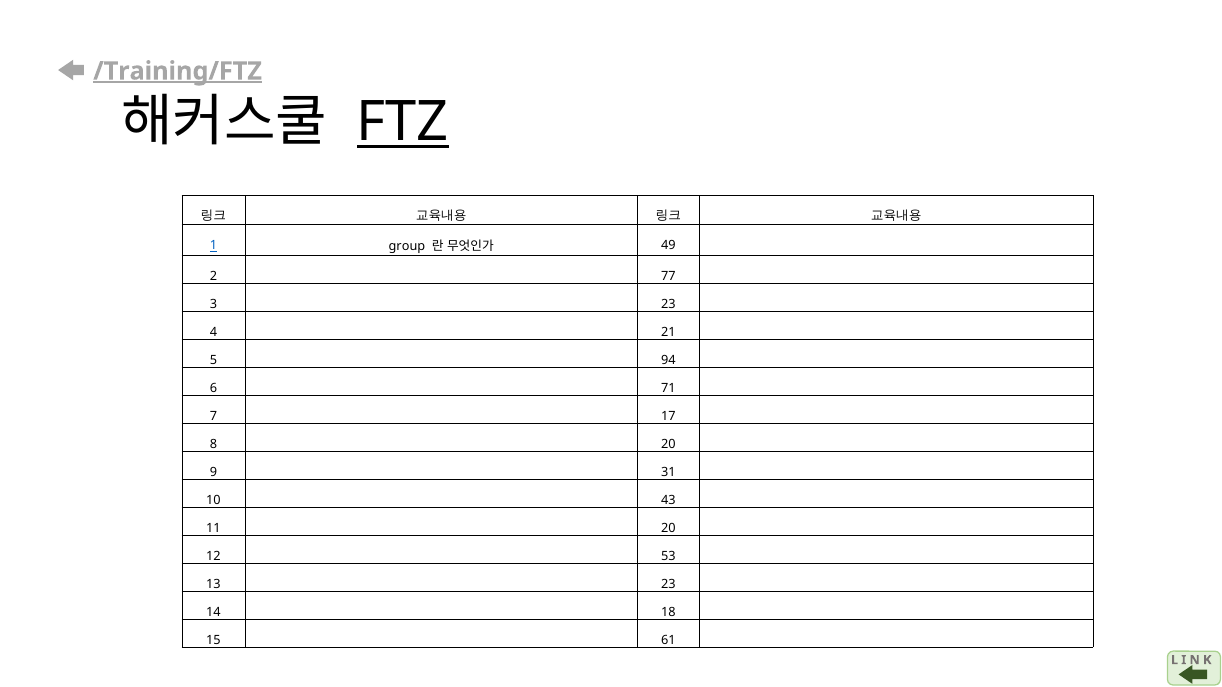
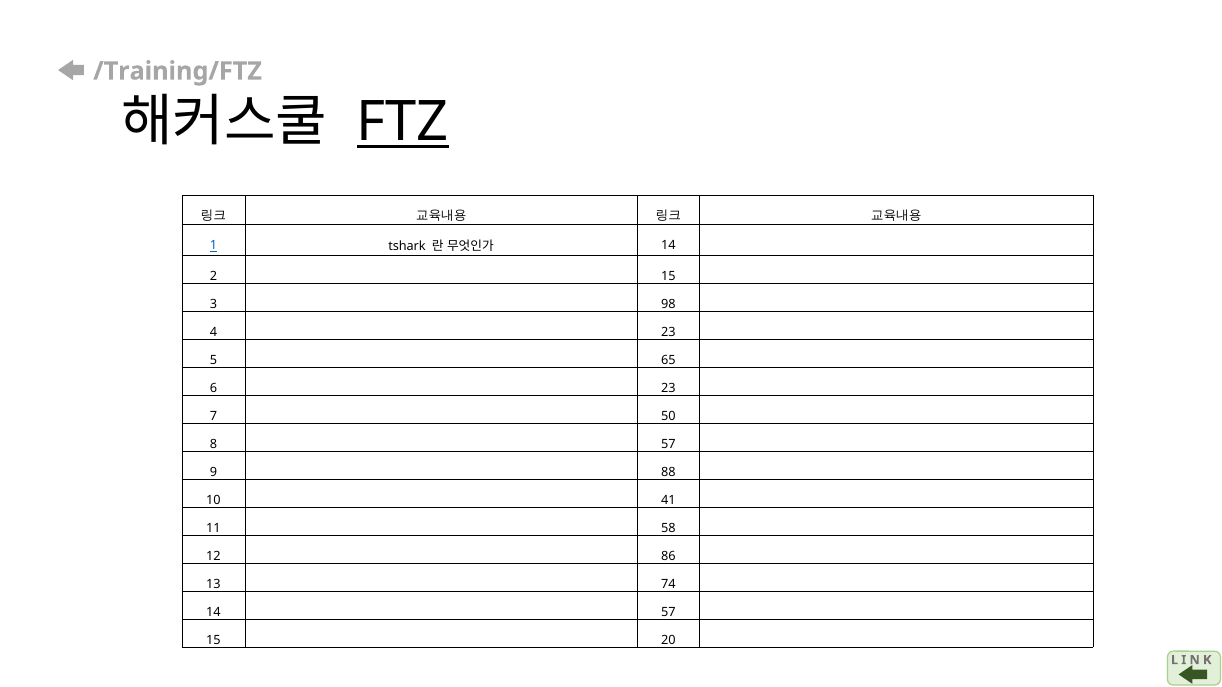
/Training/FTZ underline: present -> none
group: group -> tshark
49 at (668, 245): 49 -> 14
2 77: 77 -> 15
3 23: 23 -> 98
4 21: 21 -> 23
94: 94 -> 65
6 71: 71 -> 23
17: 17 -> 50
8 20: 20 -> 57
31: 31 -> 88
43: 43 -> 41
11 20: 20 -> 58
53: 53 -> 86
13 23: 23 -> 74
14 18: 18 -> 57
61: 61 -> 20
